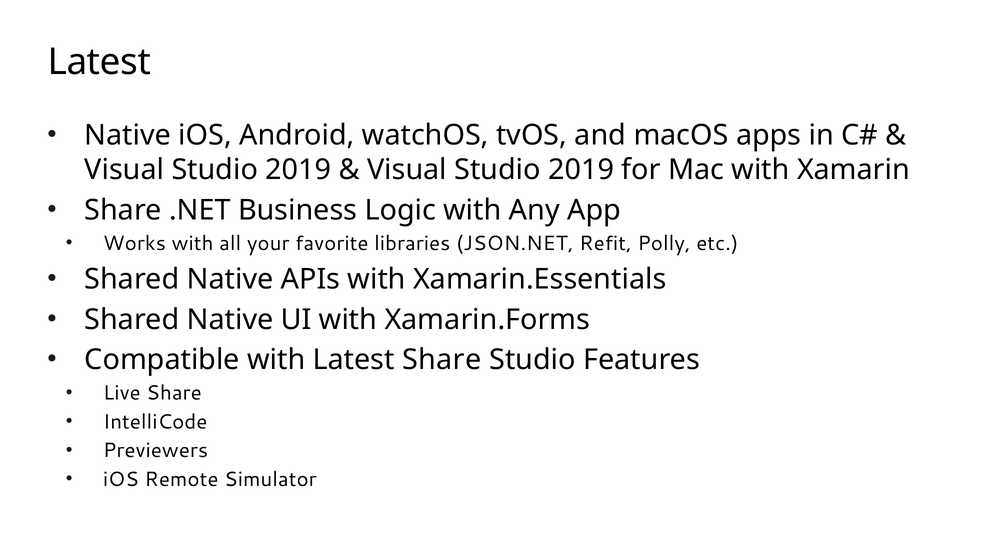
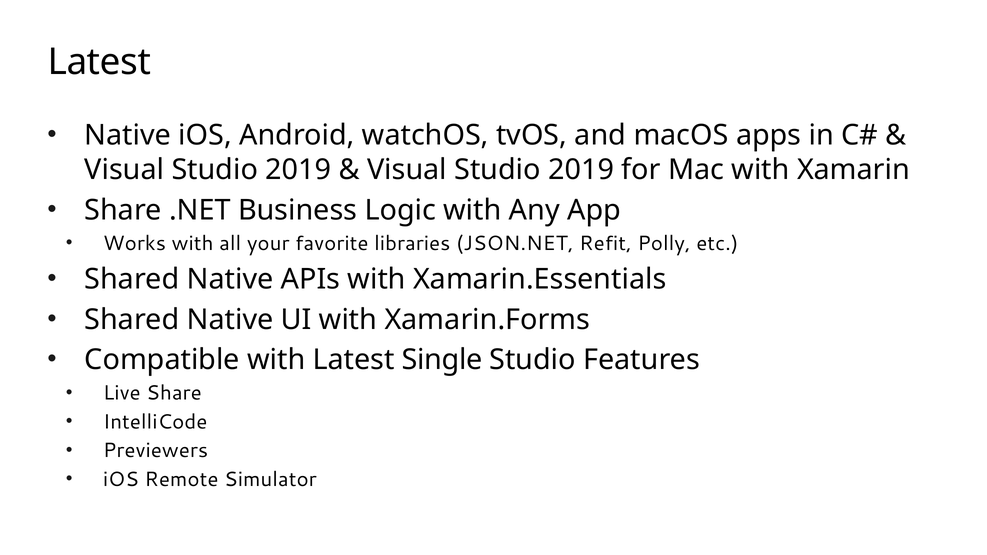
Latest Share: Share -> Single
